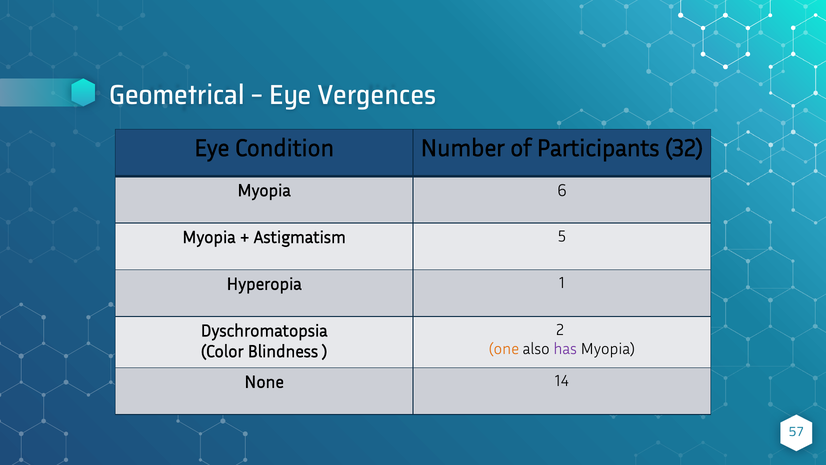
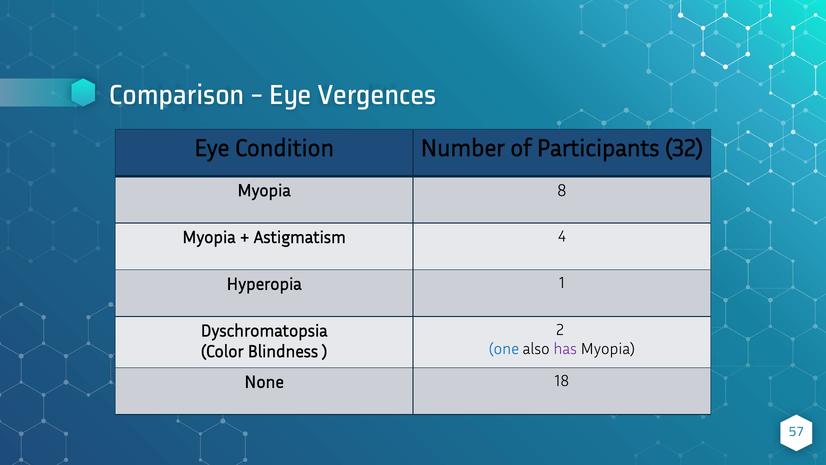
Geometrical: Geometrical -> Comparison
6: 6 -> 8
5: 5 -> 4
one colour: orange -> blue
14: 14 -> 18
